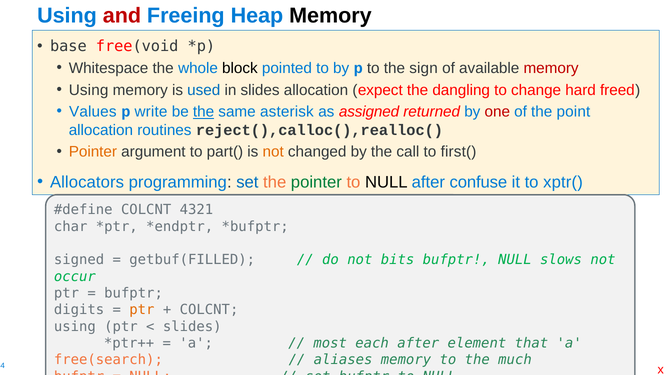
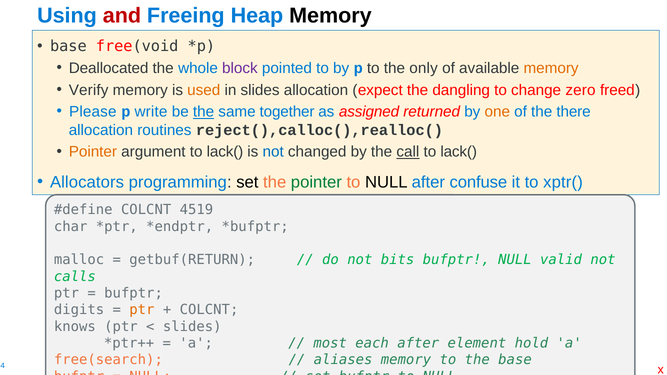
Whitespace: Whitespace -> Deallocated
block colour: black -> purple
sign: sign -> only
memory at (551, 68) colour: red -> orange
Using at (89, 90): Using -> Verify
used colour: blue -> orange
hard: hard -> zero
Values: Values -> Please
asterisk: asterisk -> together
one colour: red -> orange
point: point -> there
argument to part(: part( -> lack(
not at (273, 152) colour: orange -> blue
call underline: none -> present
first( at (459, 152): first( -> lack(
set at (247, 182) colour: blue -> black
4321: 4321 -> 4519
signed: signed -> malloc
getbuf(FILLED: getbuf(FILLED -> getbuf(RETURN
slows: slows -> valid
occur: occur -> calls
using at (75, 327): using -> knows
that: that -> hold
the much: much -> base
